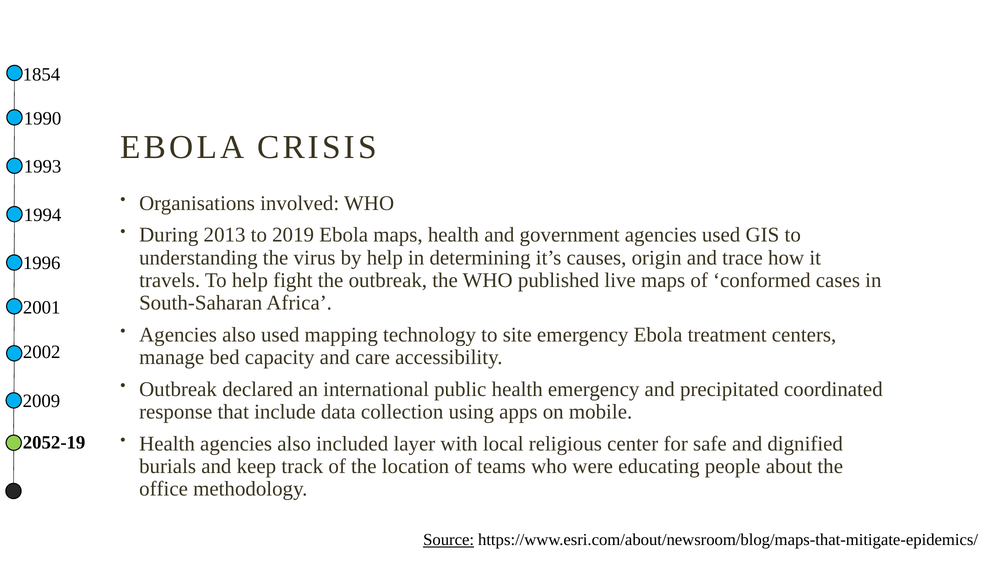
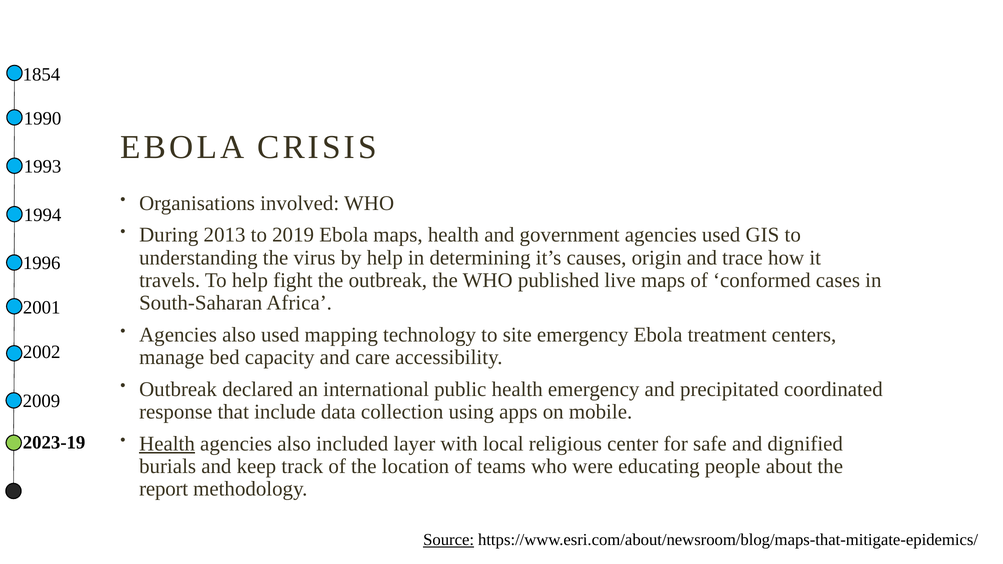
Health at (167, 444) underline: none -> present
2052-19: 2052-19 -> 2023-19
office: office -> report
